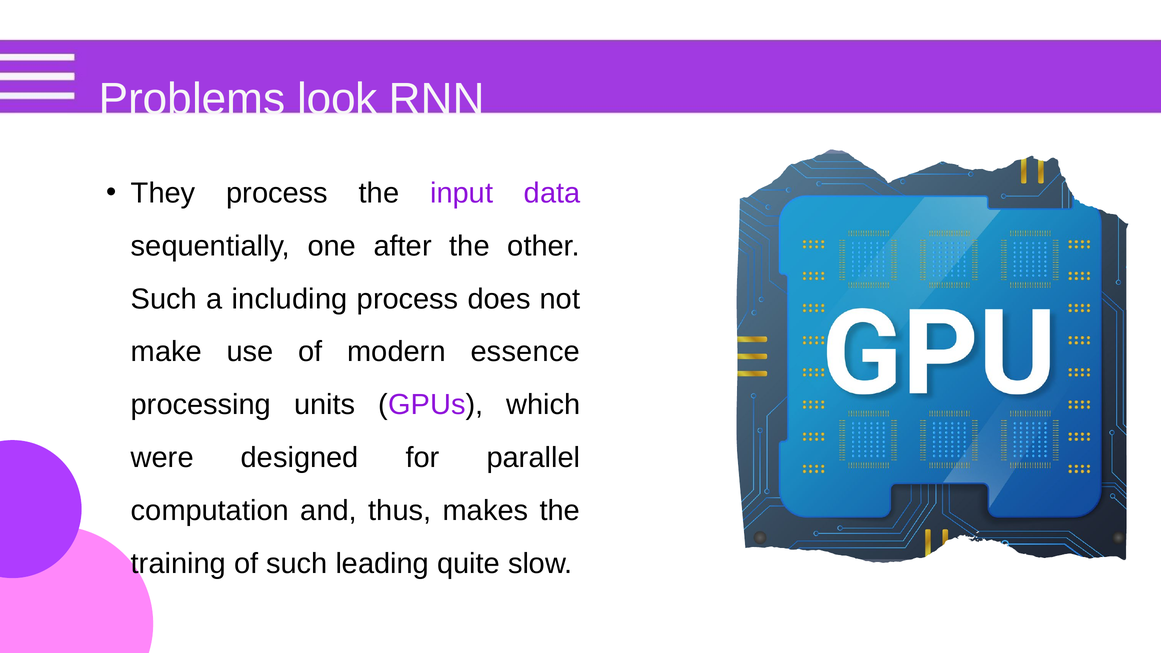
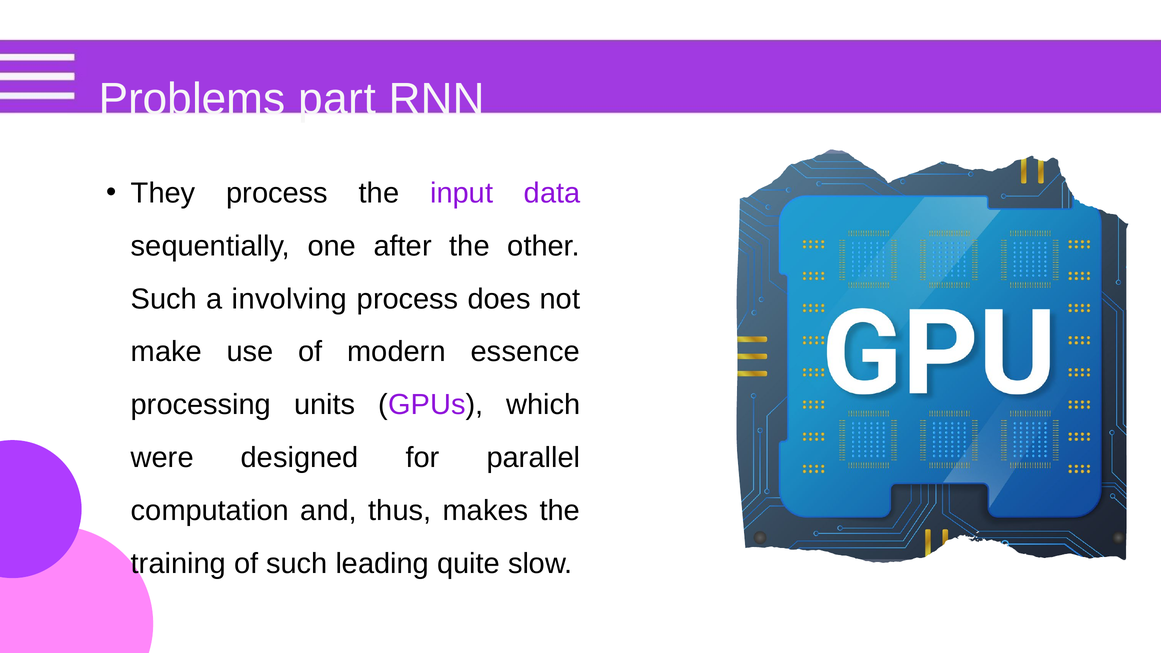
look: look -> part
including: including -> involving
